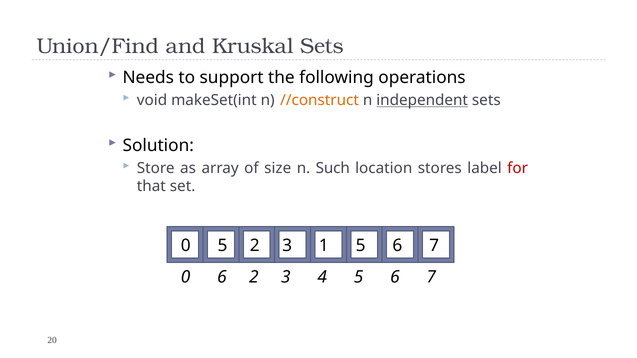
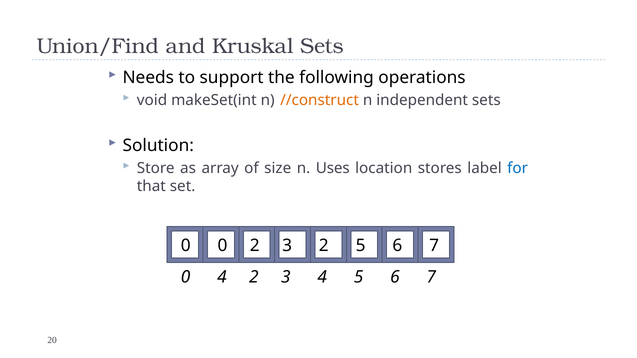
independent underline: present -> none
Such: Such -> Uses
for colour: red -> blue
0 5: 5 -> 0
3 1: 1 -> 2
0 6: 6 -> 4
